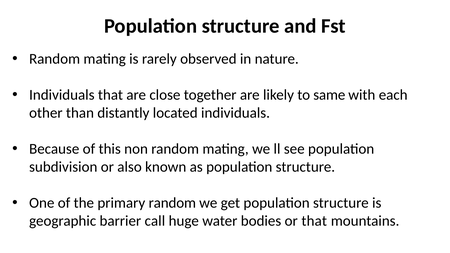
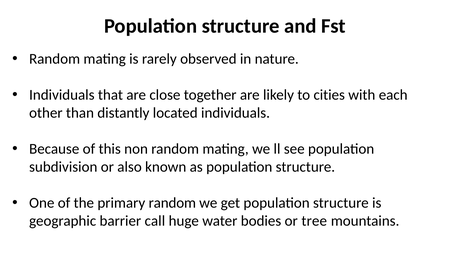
same: same -> cities
or that: that -> tree
